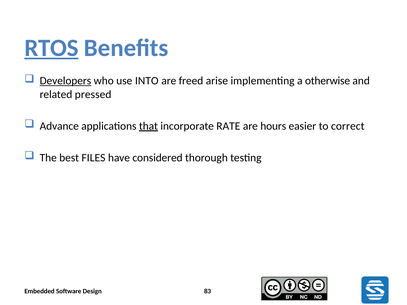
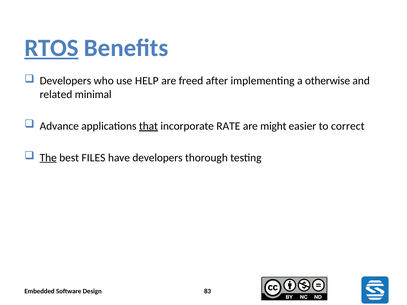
Developers at (65, 81) underline: present -> none
INTO: INTO -> HELP
arise: arise -> after
pressed: pressed -> minimal
hours: hours -> might
The underline: none -> present
have considered: considered -> developers
